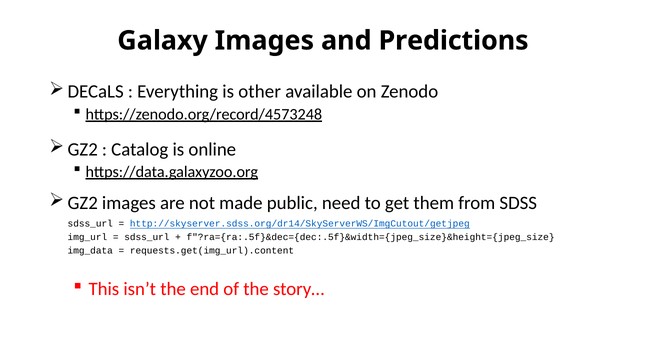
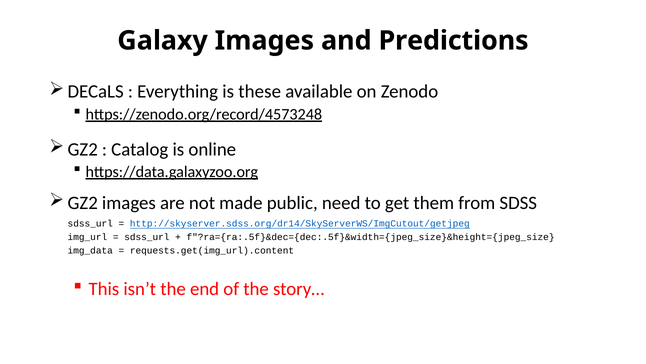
other: other -> these
